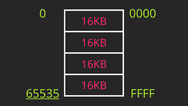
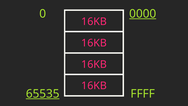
0000 underline: none -> present
